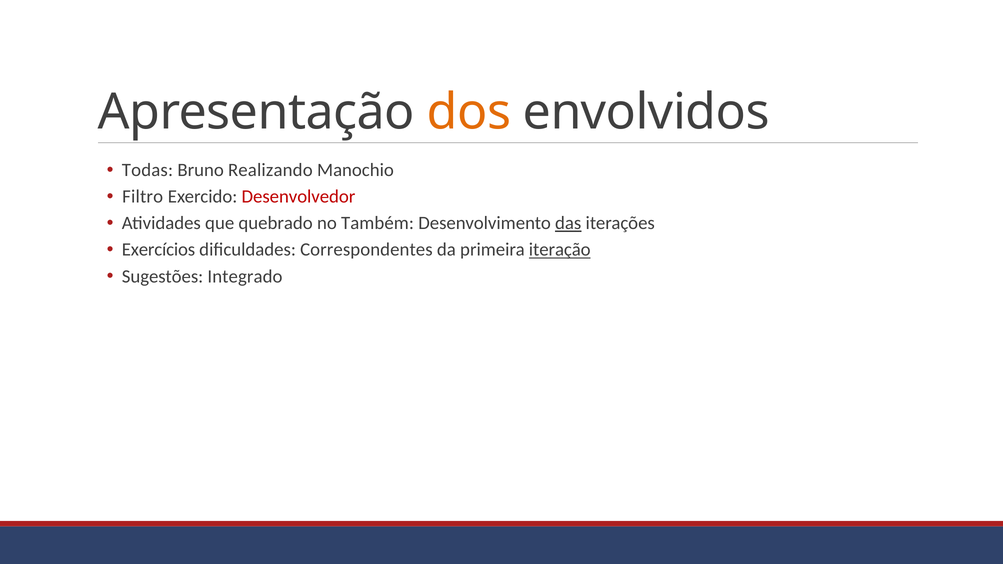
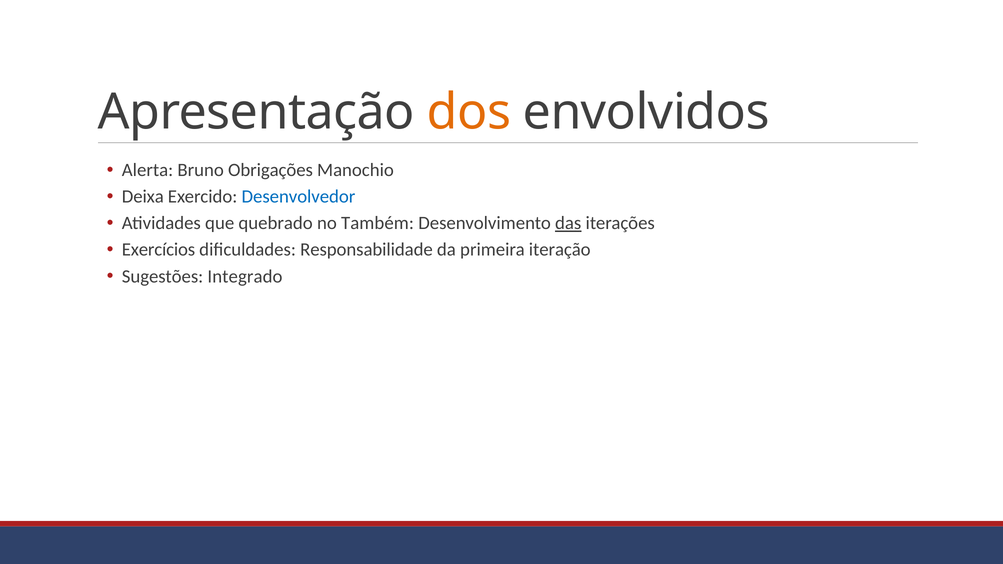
Todas: Todas -> Alerta
Realizando: Realizando -> Obrigações
Filtro: Filtro -> Deixa
Desenvolvedor colour: red -> blue
Correspondentes: Correspondentes -> Responsabilidade
iteração underline: present -> none
